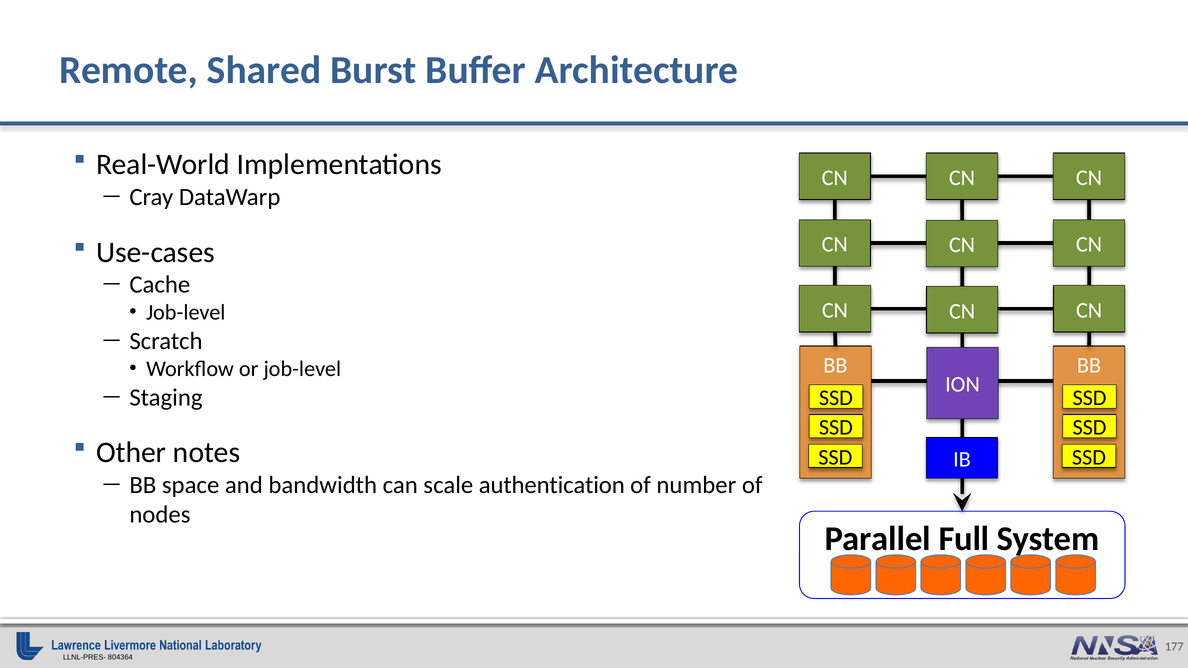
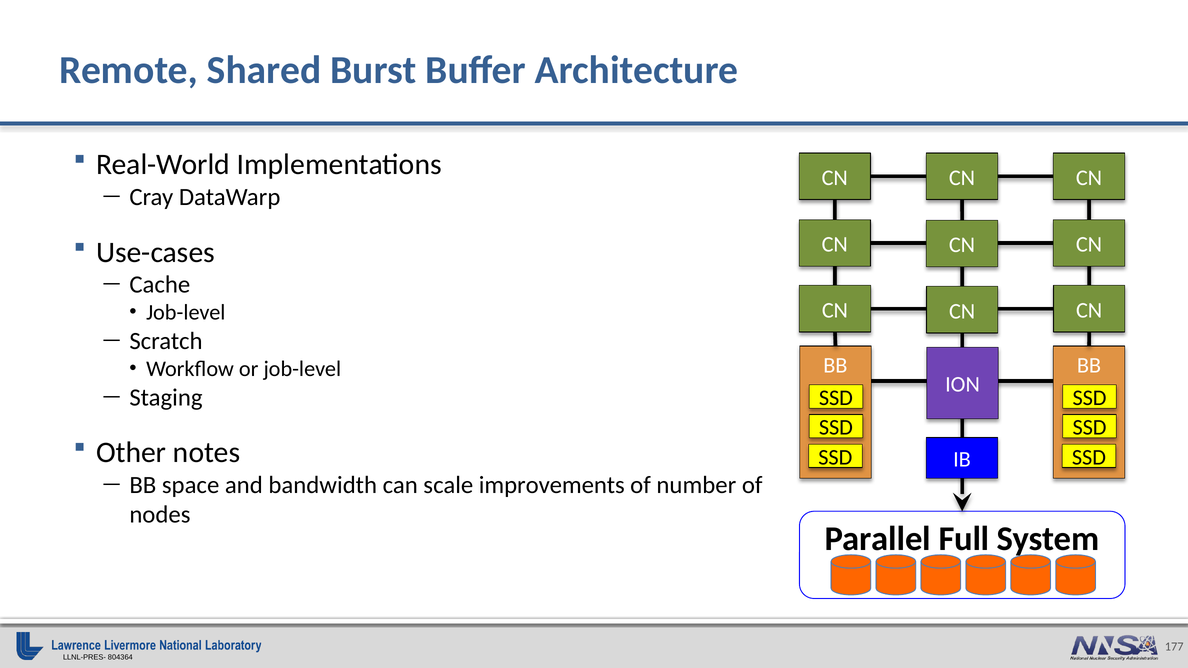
authentication: authentication -> improvements
